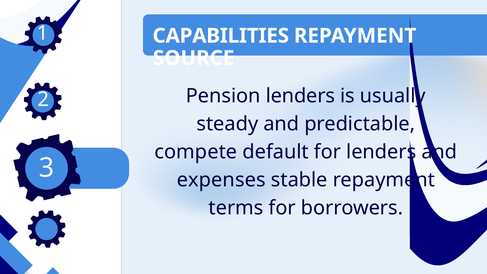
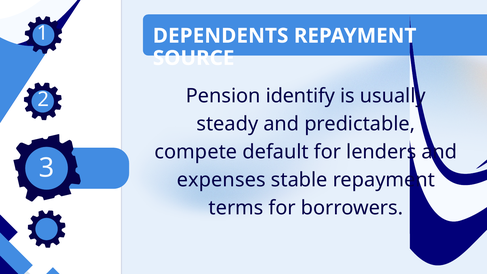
CAPABILITIES: CAPABILITIES -> DEPENDENTS
lenders at (300, 96): lenders -> identify
